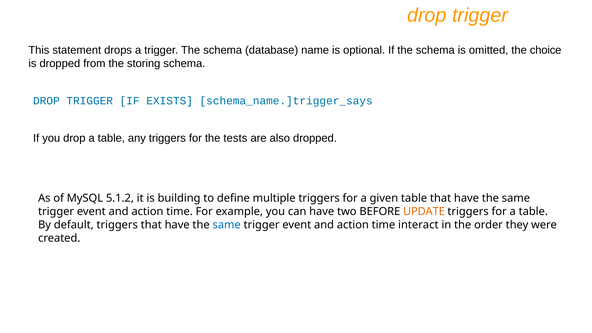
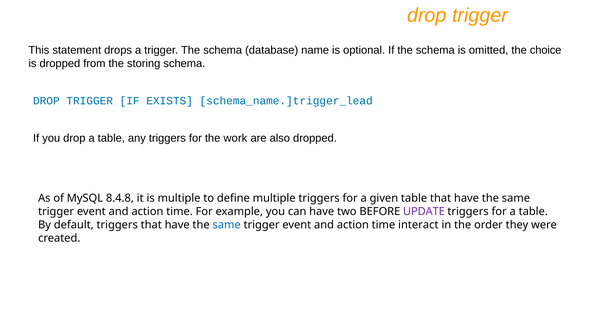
schema_name.]trigger_says: schema_name.]trigger_says -> schema_name.]trigger_lead
tests: tests -> work
5.1.2: 5.1.2 -> 8.4.8
is building: building -> multiple
UPDATE colour: orange -> purple
